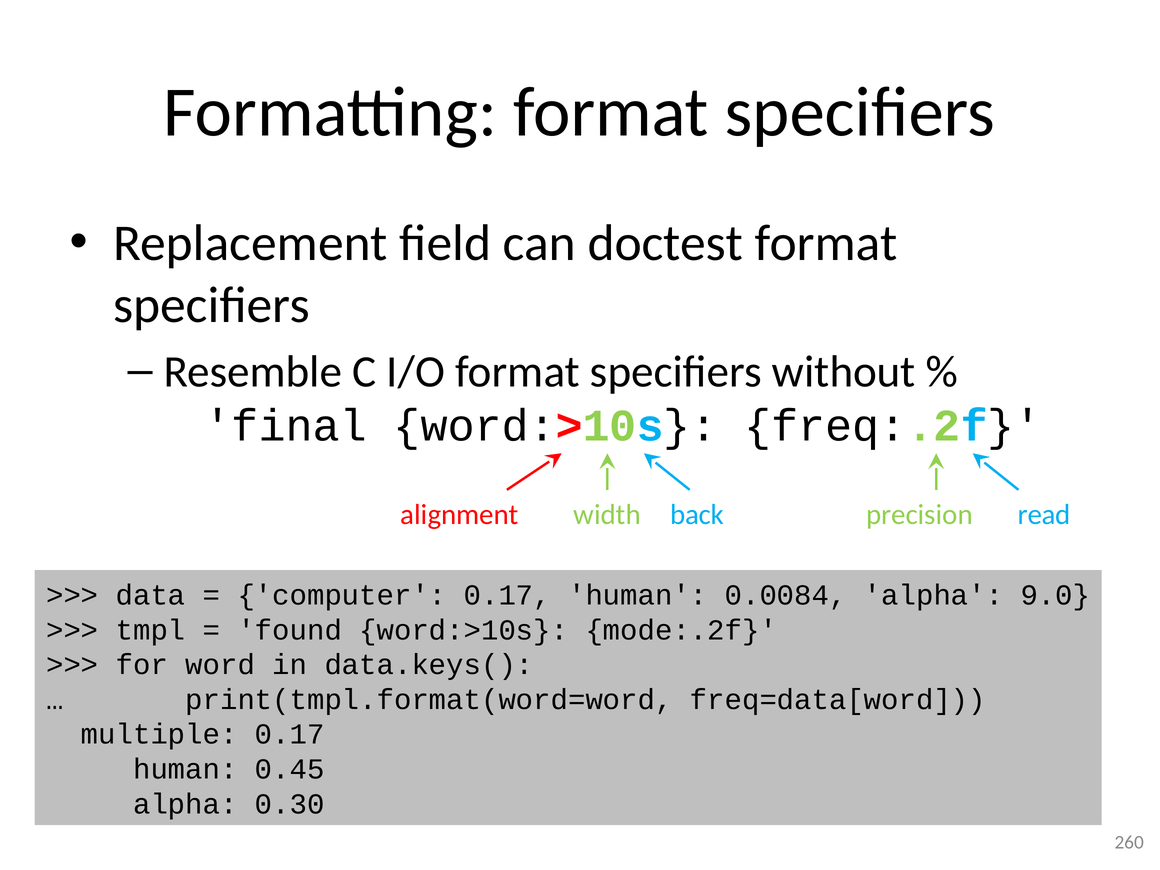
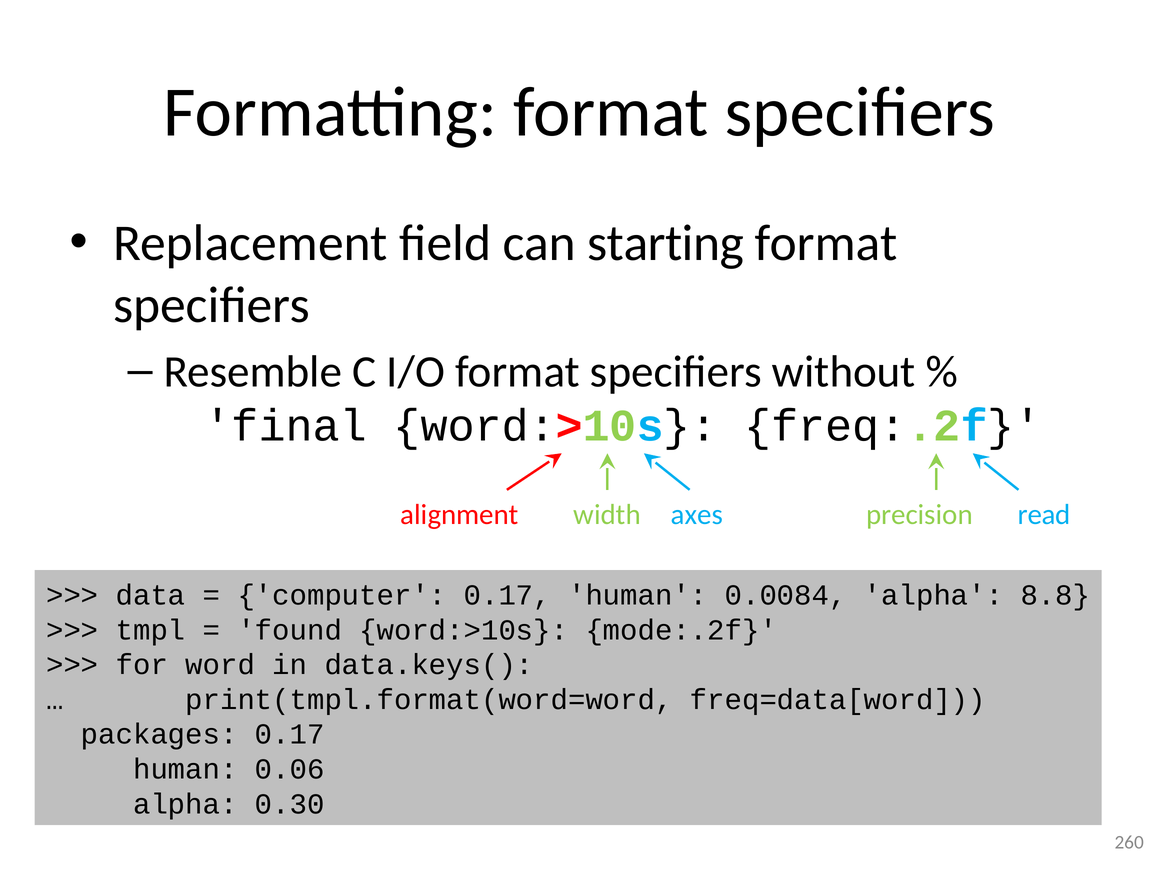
doctest: doctest -> starting
back: back -> axes
9.0: 9.0 -> 8.8
multiple: multiple -> packages
0.45: 0.45 -> 0.06
